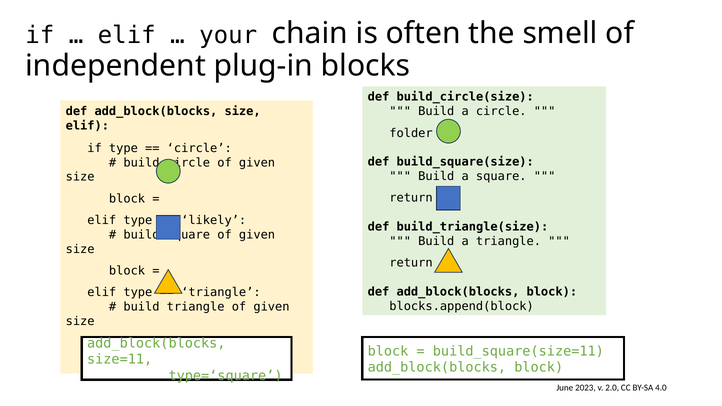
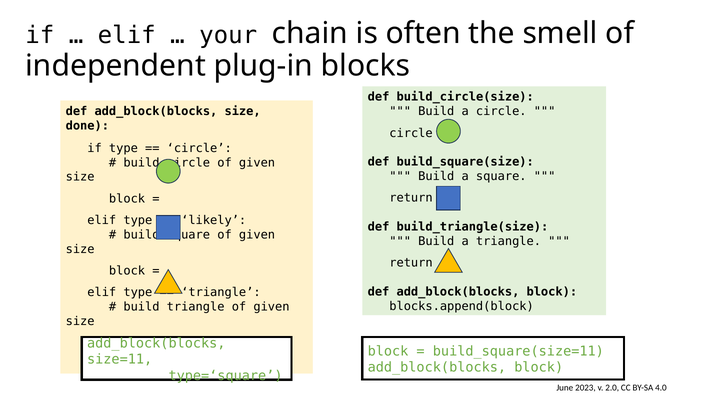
elif at (87, 126): elif -> done
folder at (411, 133): folder -> circle
